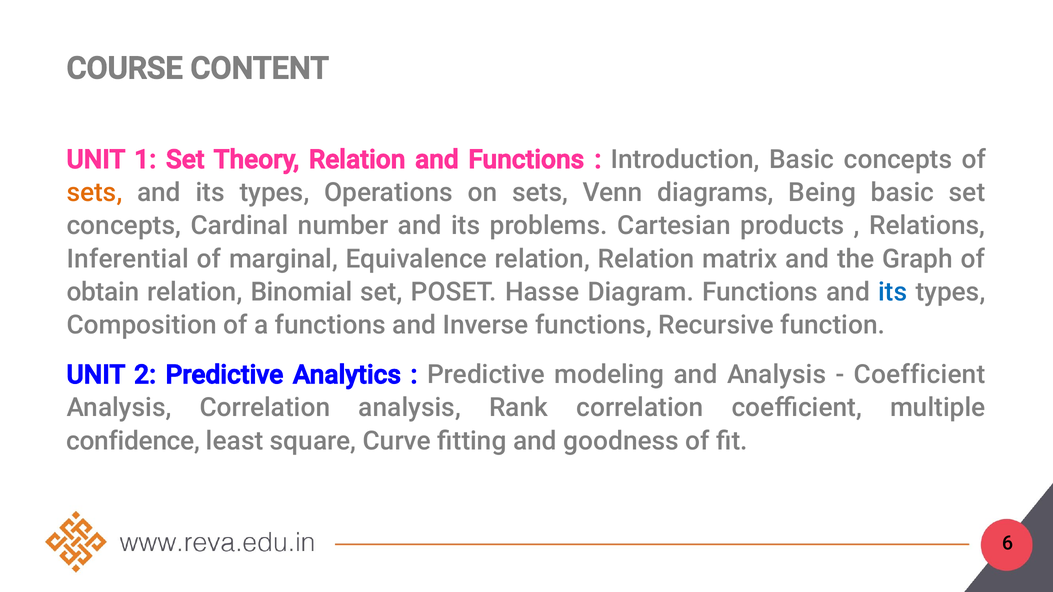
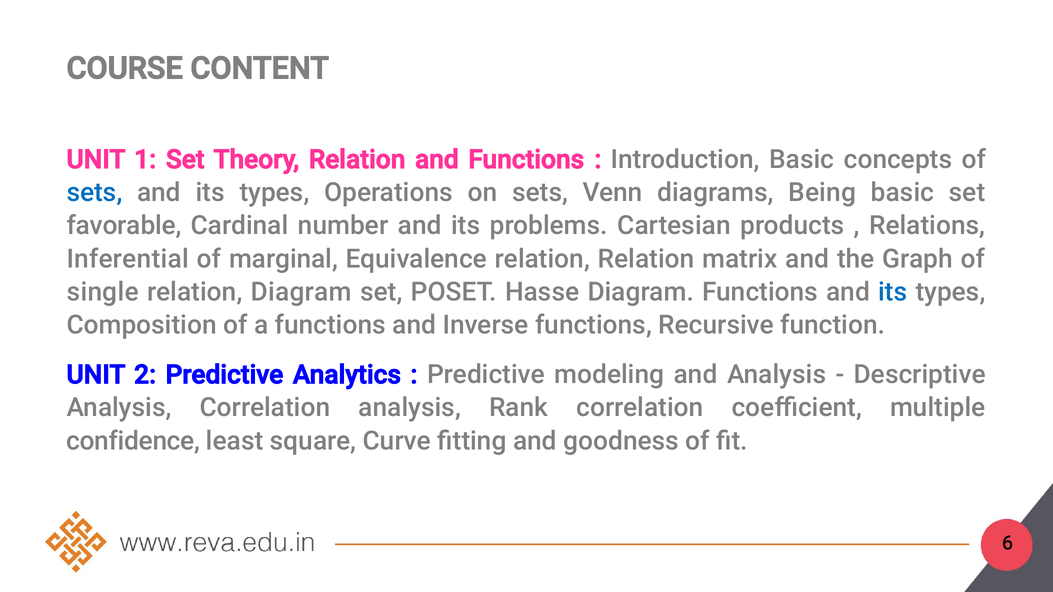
sets at (94, 193) colour: orange -> blue
concepts at (124, 226): concepts -> favorable
obtain: obtain -> single
relation Binomial: Binomial -> Diagram
Coefficient at (920, 375): Coefficient -> Descriptive
